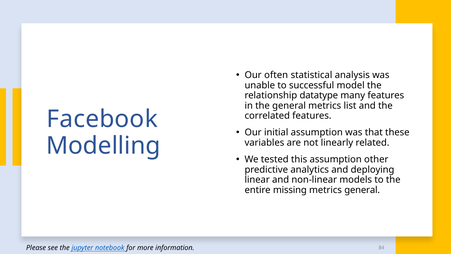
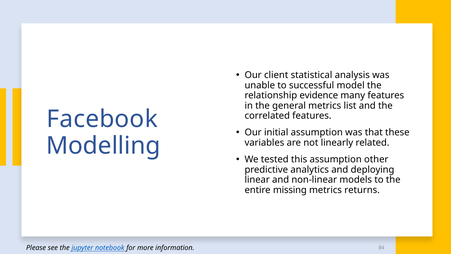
often: often -> client
datatype: datatype -> evidence
metrics general: general -> returns
